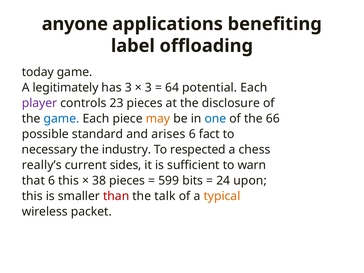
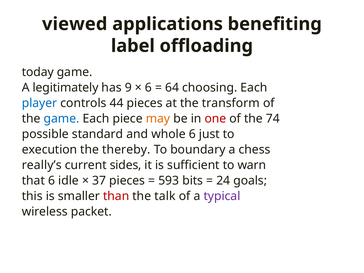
anyone: anyone -> viewed
has 3: 3 -> 9
3 at (148, 88): 3 -> 6
potential: potential -> choosing
player colour: purple -> blue
23: 23 -> 44
disclosure: disclosure -> transform
one colour: blue -> red
66: 66 -> 74
arises: arises -> whole
fact: fact -> just
necessary: necessary -> execution
industry: industry -> thereby
respected: respected -> boundary
6 this: this -> idle
38: 38 -> 37
599: 599 -> 593
upon: upon -> goals
typical colour: orange -> purple
